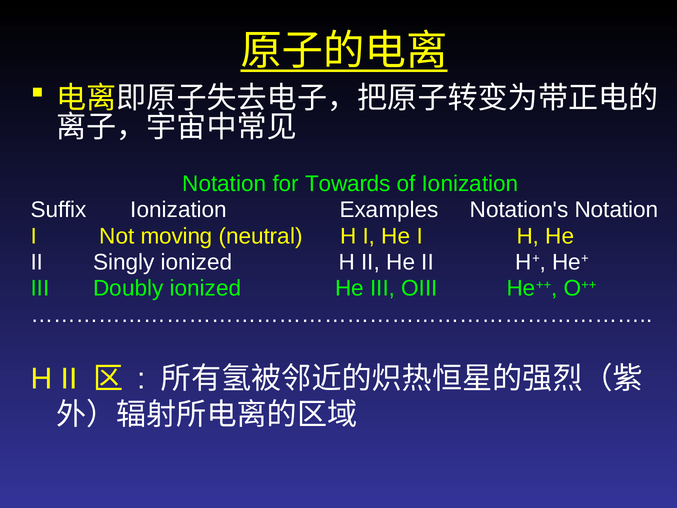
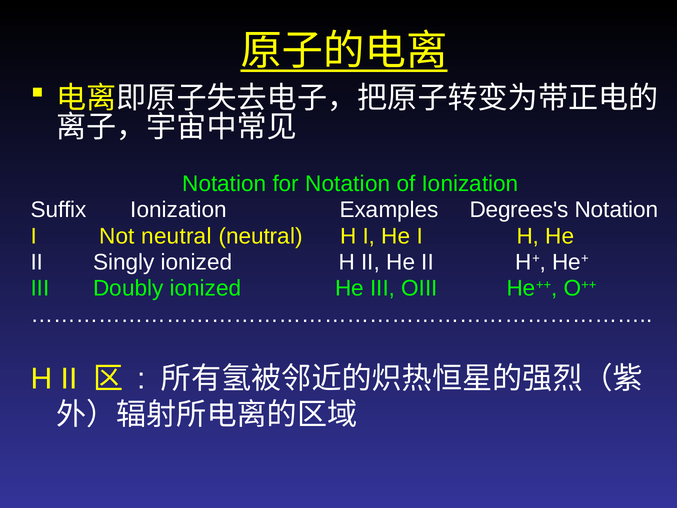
for Towards: Towards -> Notation
Notation's: Notation's -> Degrees's
Not moving: moving -> neutral
